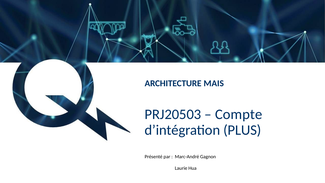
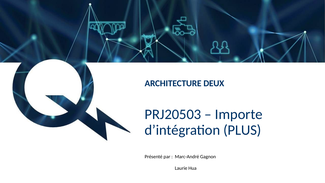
MAIS: MAIS -> DEUX
Compte: Compte -> Importe
